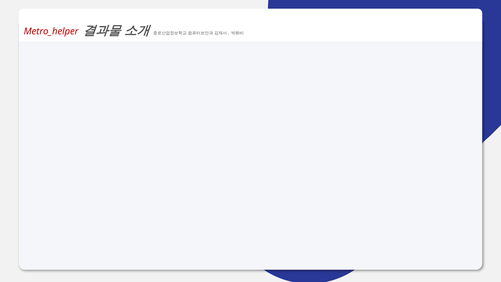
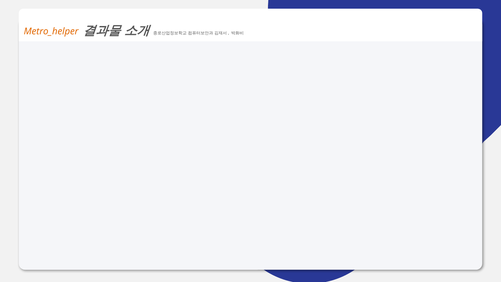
Metro_helper colour: red -> orange
